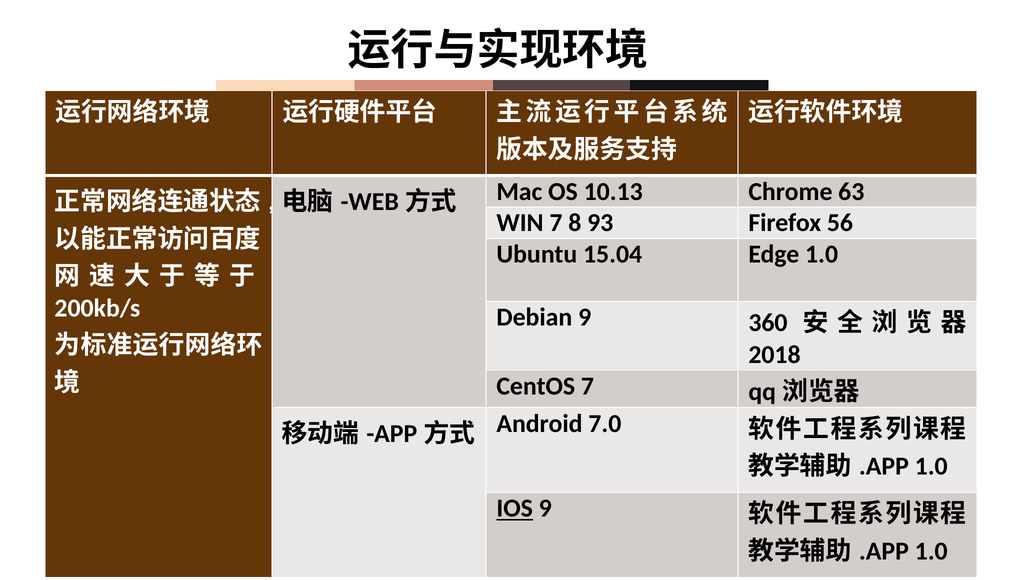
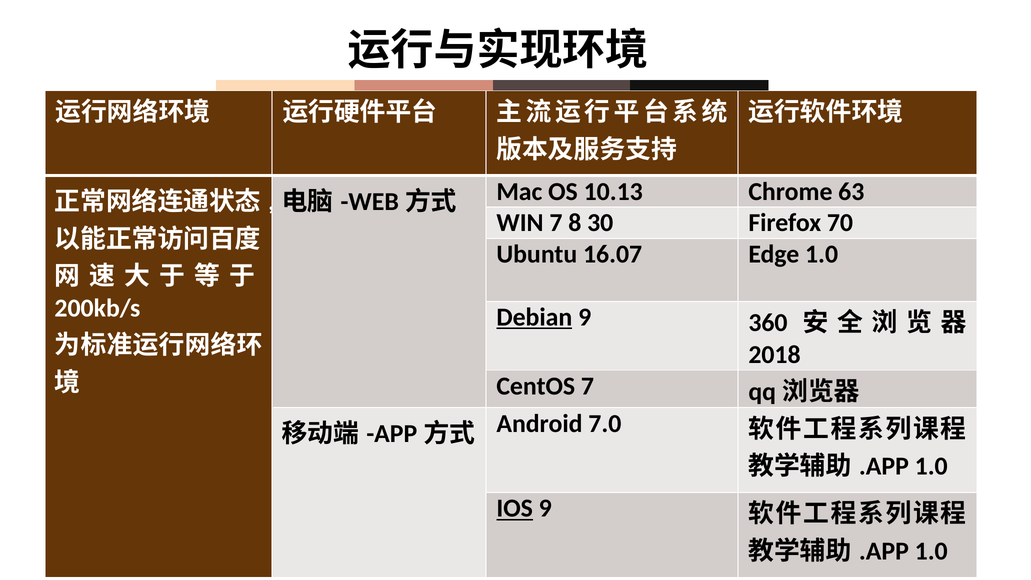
93: 93 -> 30
56: 56 -> 70
15.04: 15.04 -> 16.07
Debian underline: none -> present
